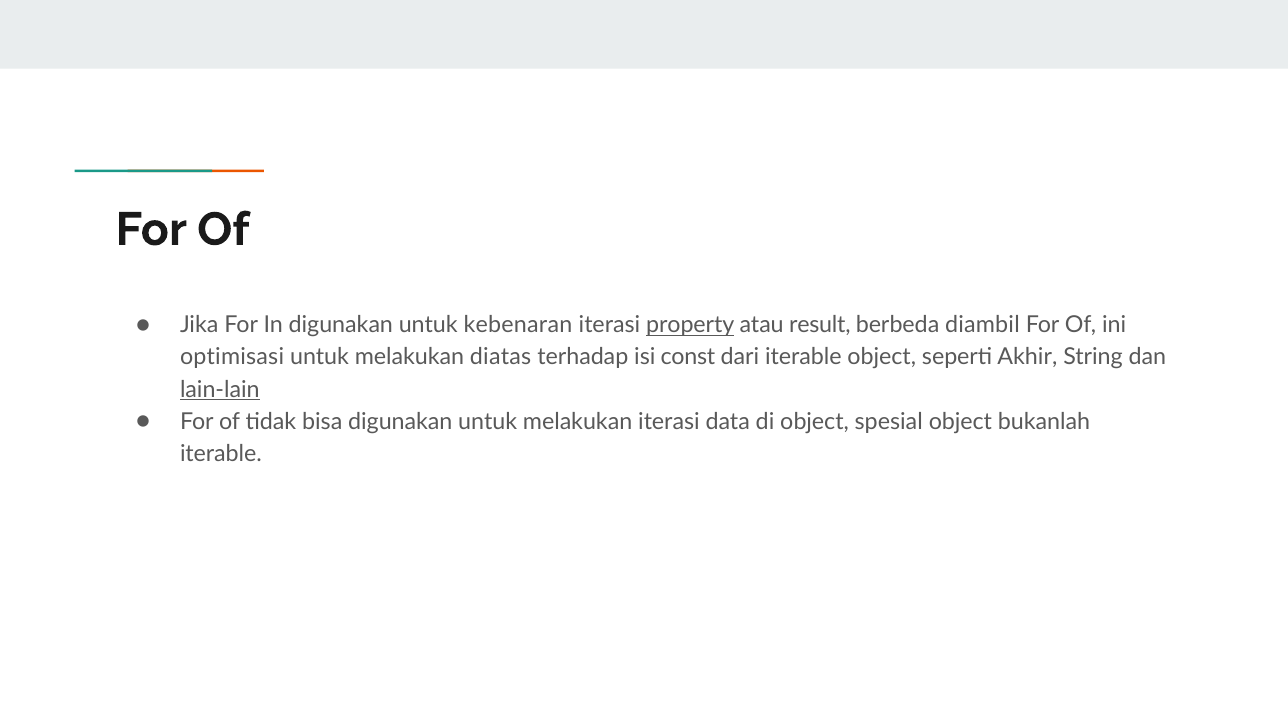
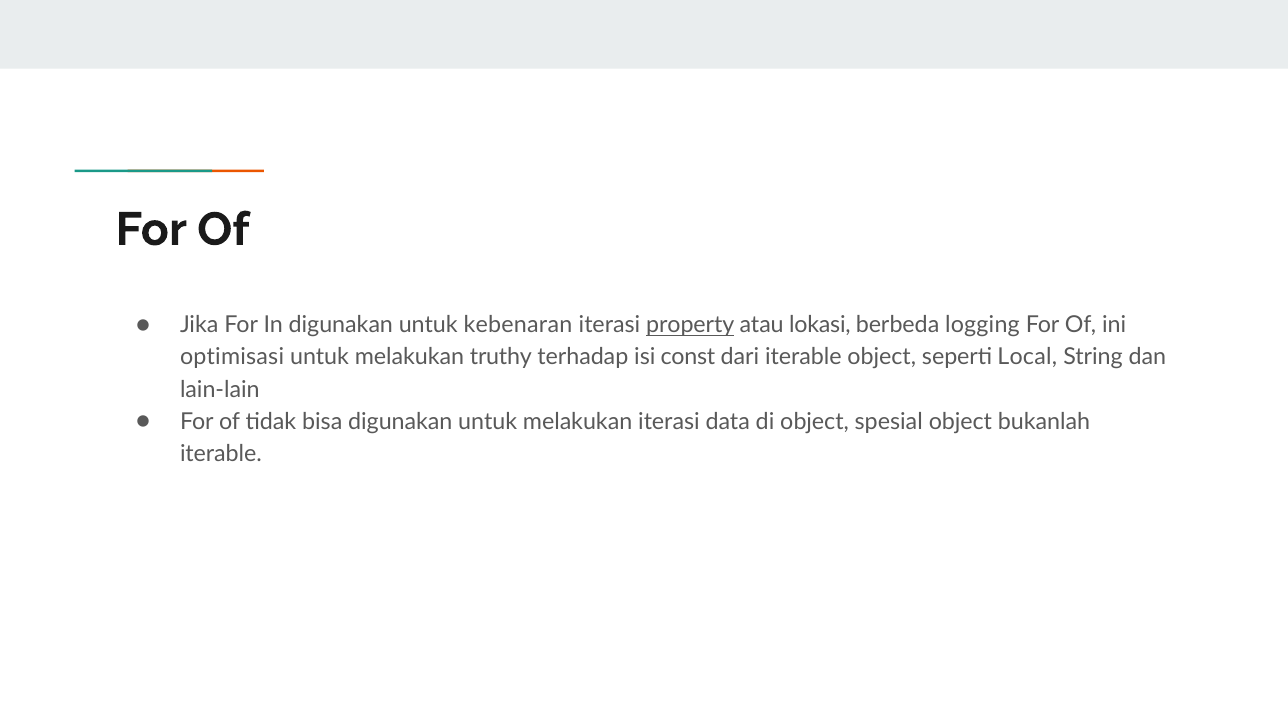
result: result -> lokasi
diambil: diambil -> logging
diatas: diatas -> truthy
Akhir: Akhir -> Local
lain-lain underline: present -> none
